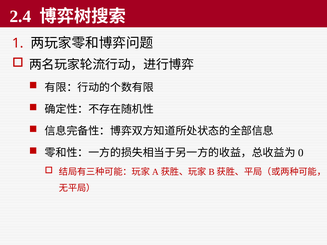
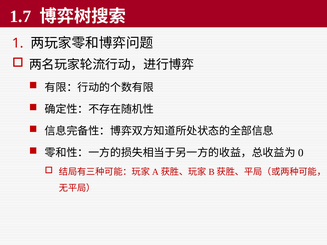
2.4: 2.4 -> 1.7
